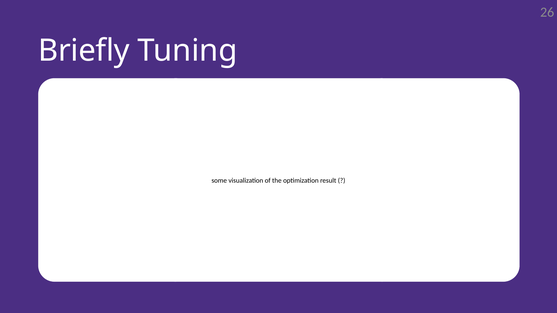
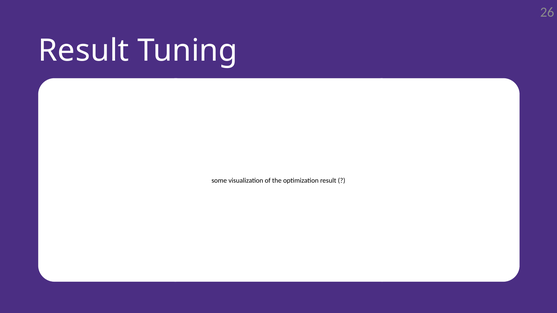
Briefly at (84, 51): Briefly -> Result
